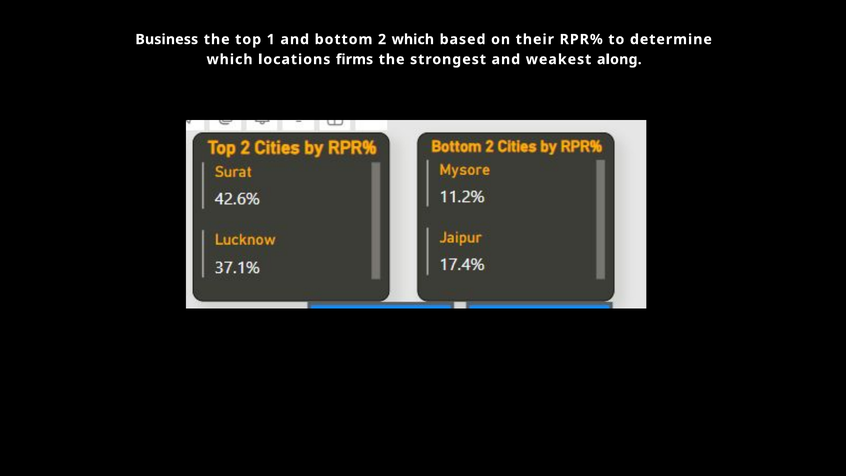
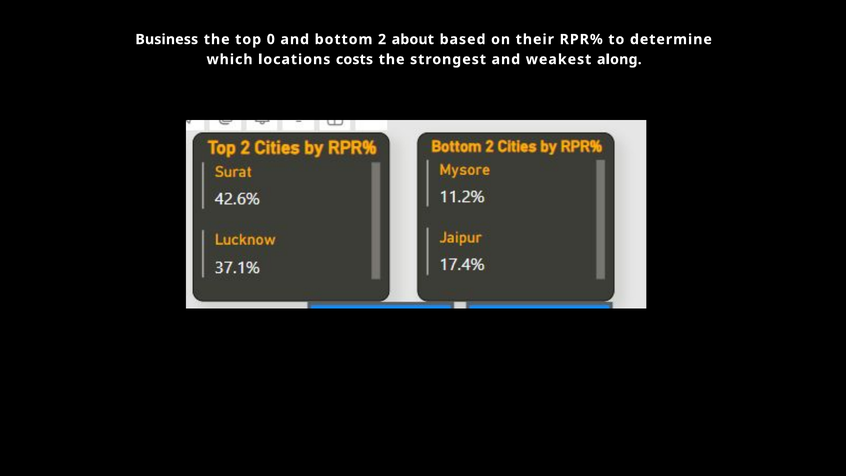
1: 1 -> 0
2 which: which -> about
firms: firms -> costs
